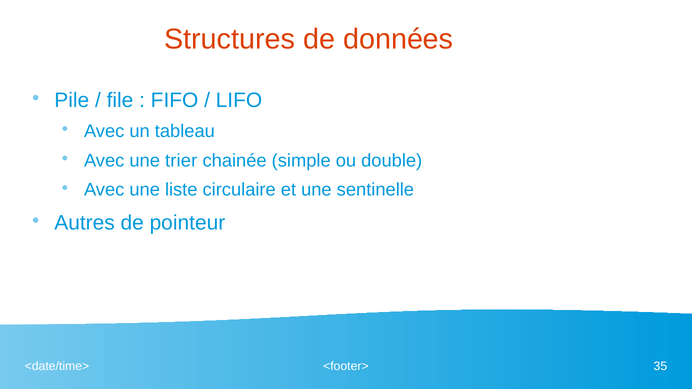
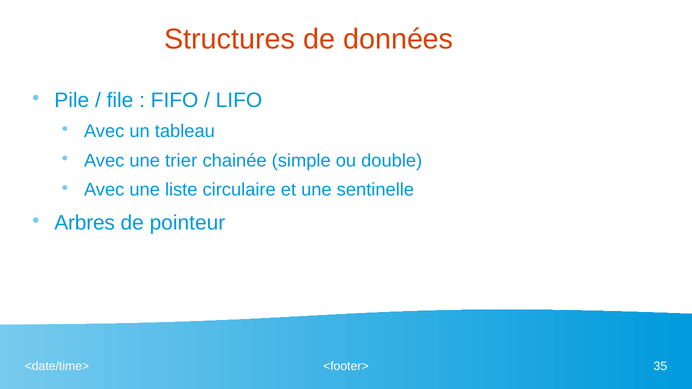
Autres: Autres -> Arbres
